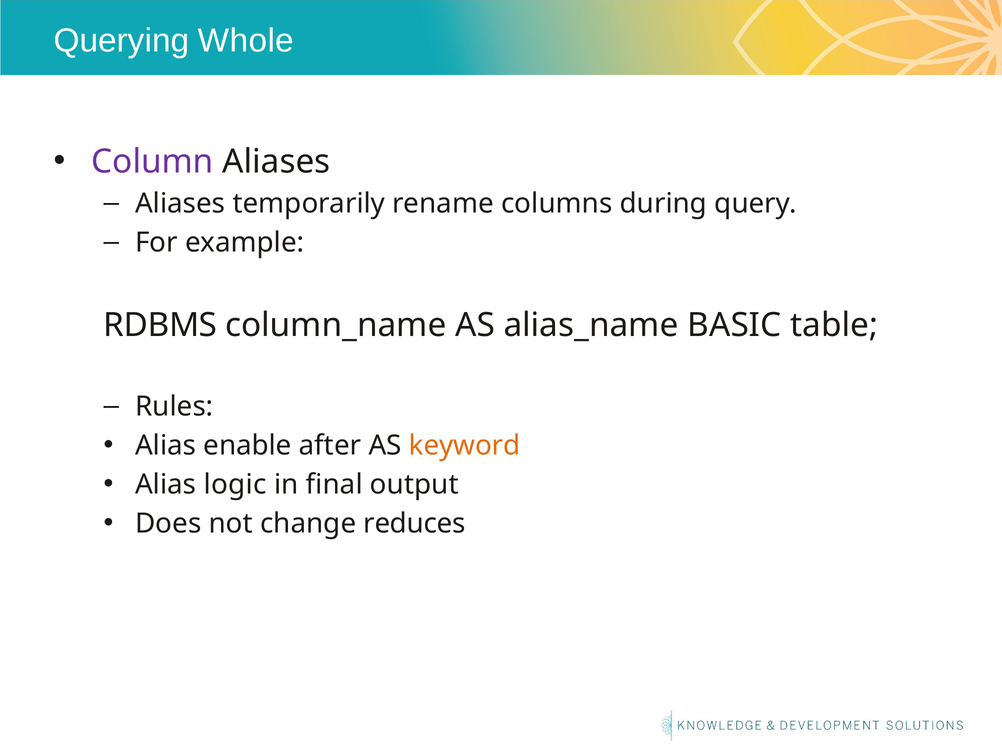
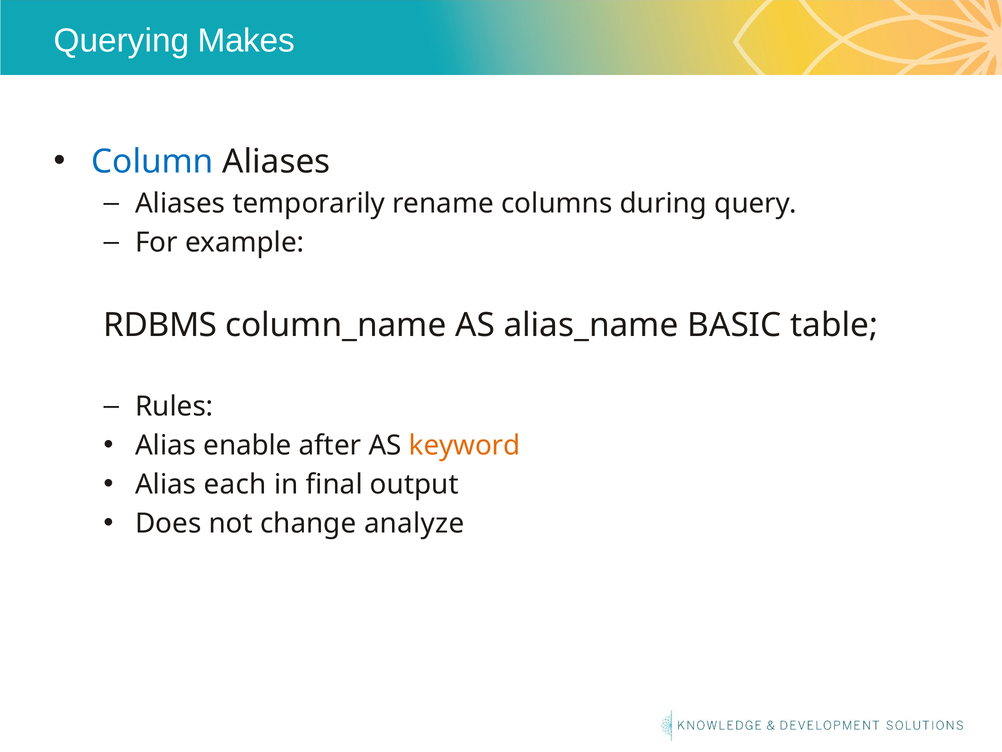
Whole: Whole -> Makes
Column colour: purple -> blue
logic: logic -> each
reduces: reduces -> analyze
